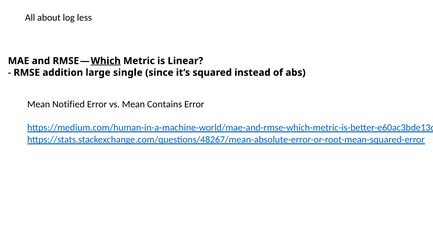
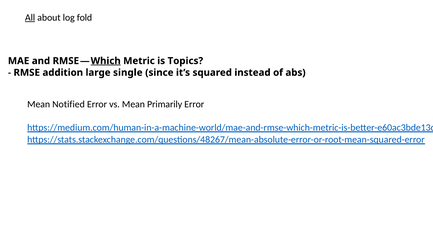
All underline: none -> present
less: less -> fold
Linear: Linear -> Topics
Contains: Contains -> Primarily
